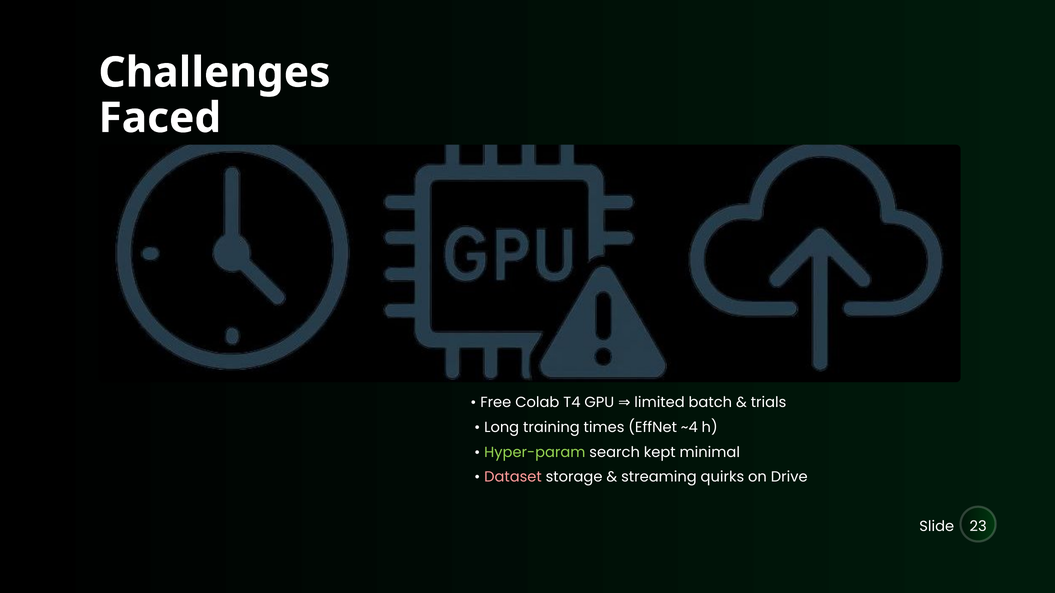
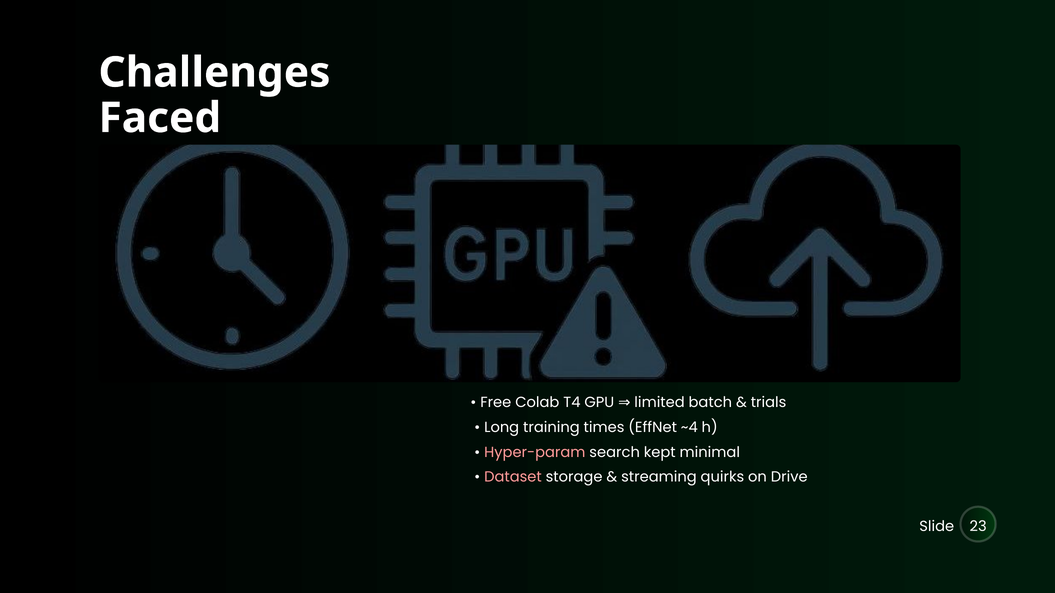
Hyper-param colour: light green -> pink
